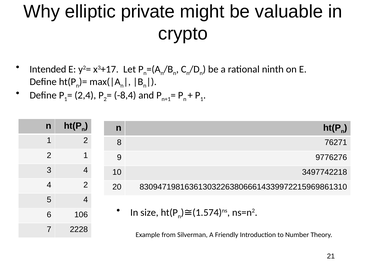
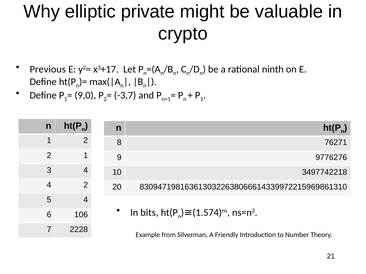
Intended: Intended -> Previous
2,4: 2,4 -> 9,0
-8,4: -8,4 -> -3,7
size: size -> bits
